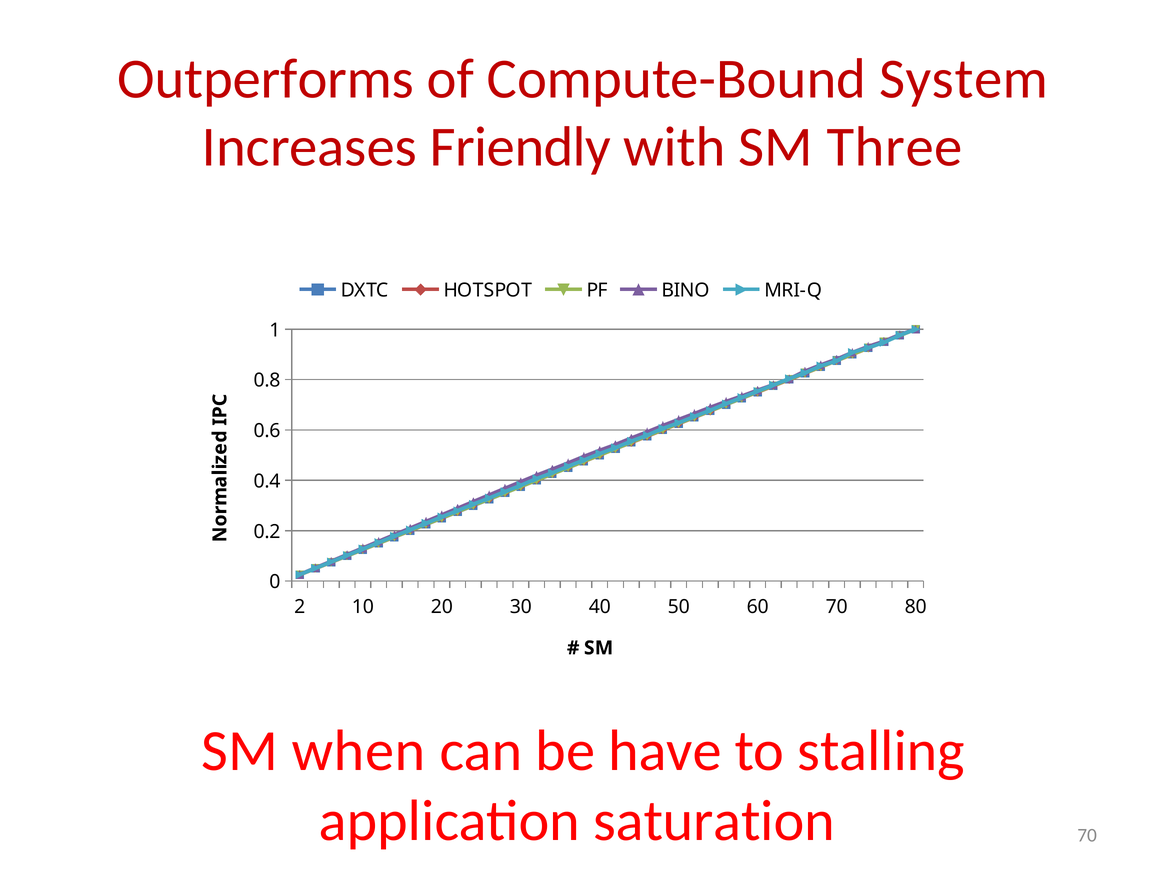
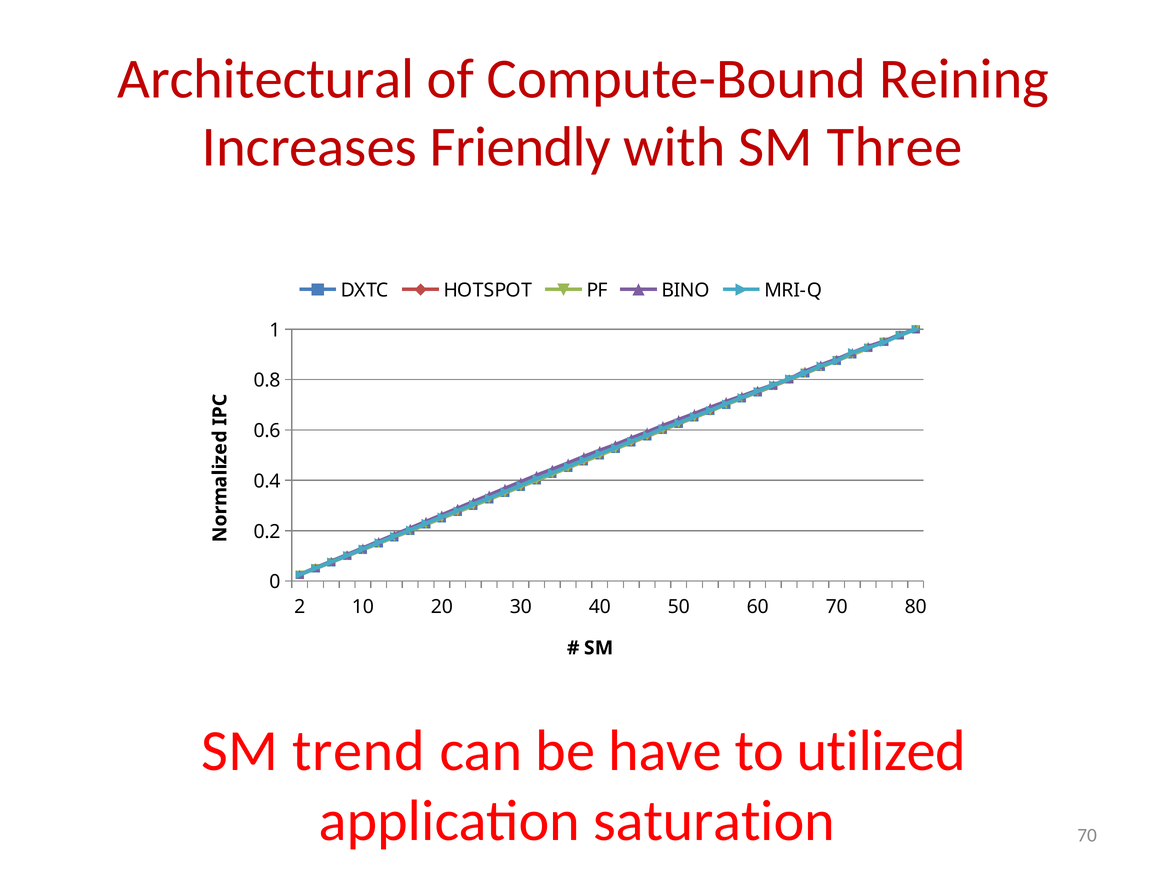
Outperforms: Outperforms -> Architectural
System: System -> Reining
when: when -> trend
stalling: stalling -> utilized
